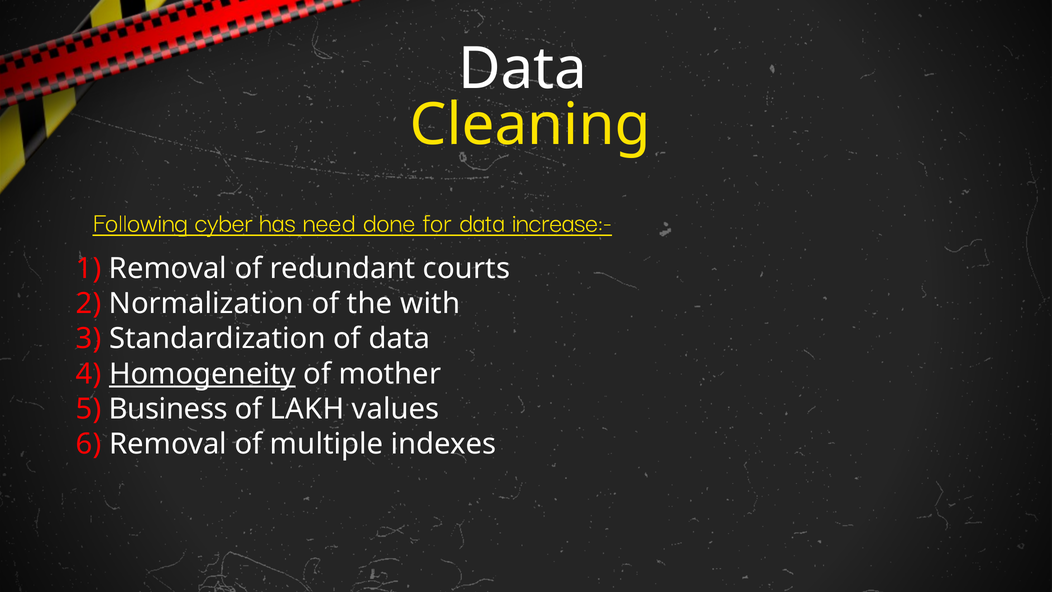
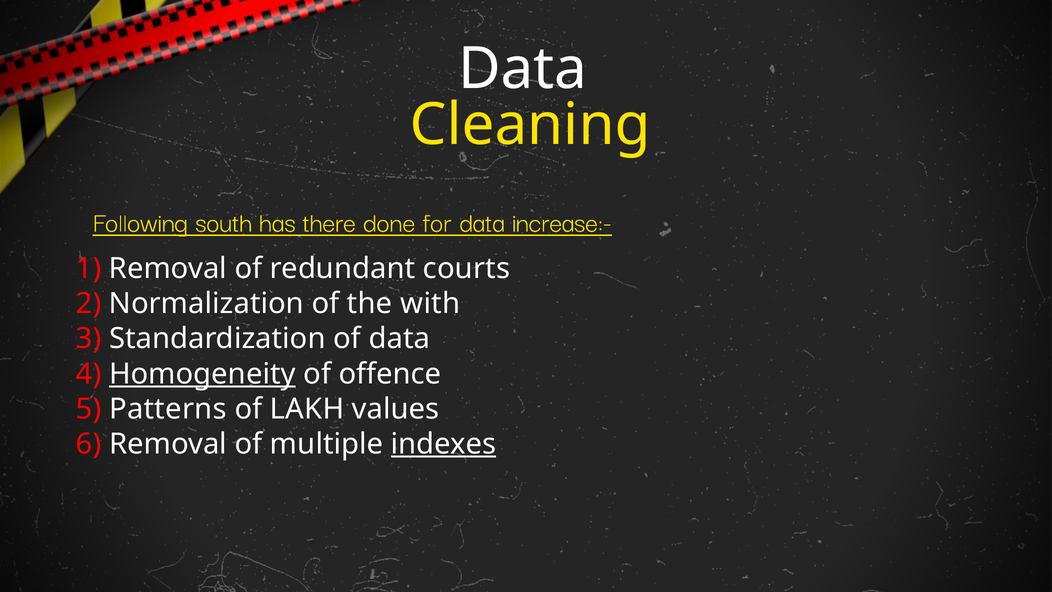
cyber: cyber -> south
need: need -> there
mother: mother -> offence
Business: Business -> Patterns
indexes underline: none -> present
